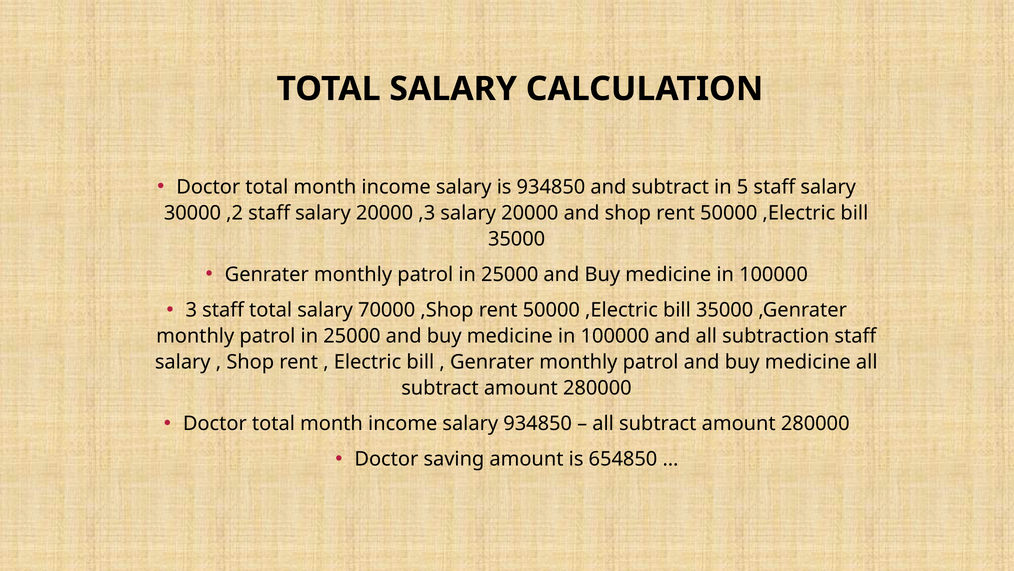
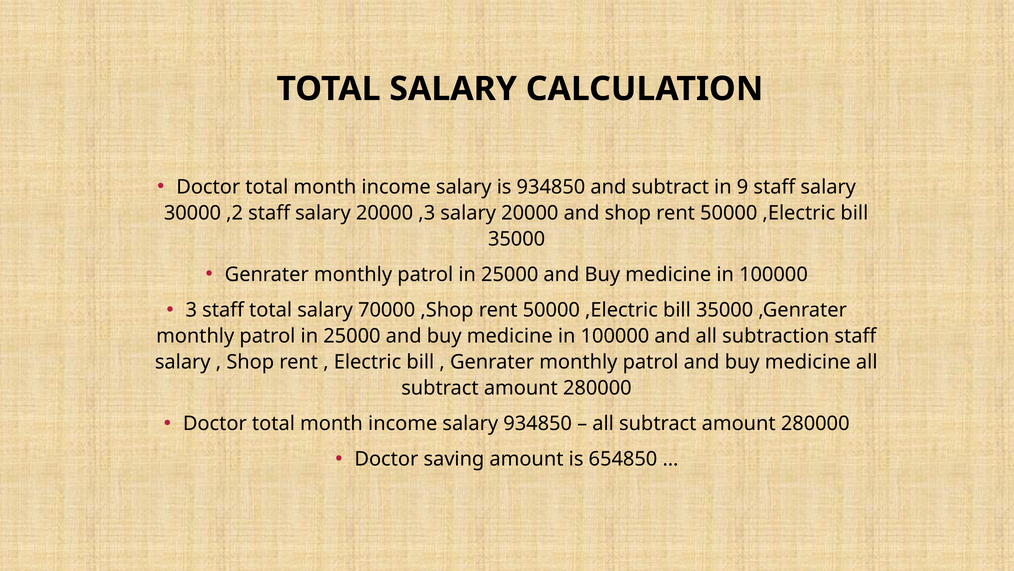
5: 5 -> 9
